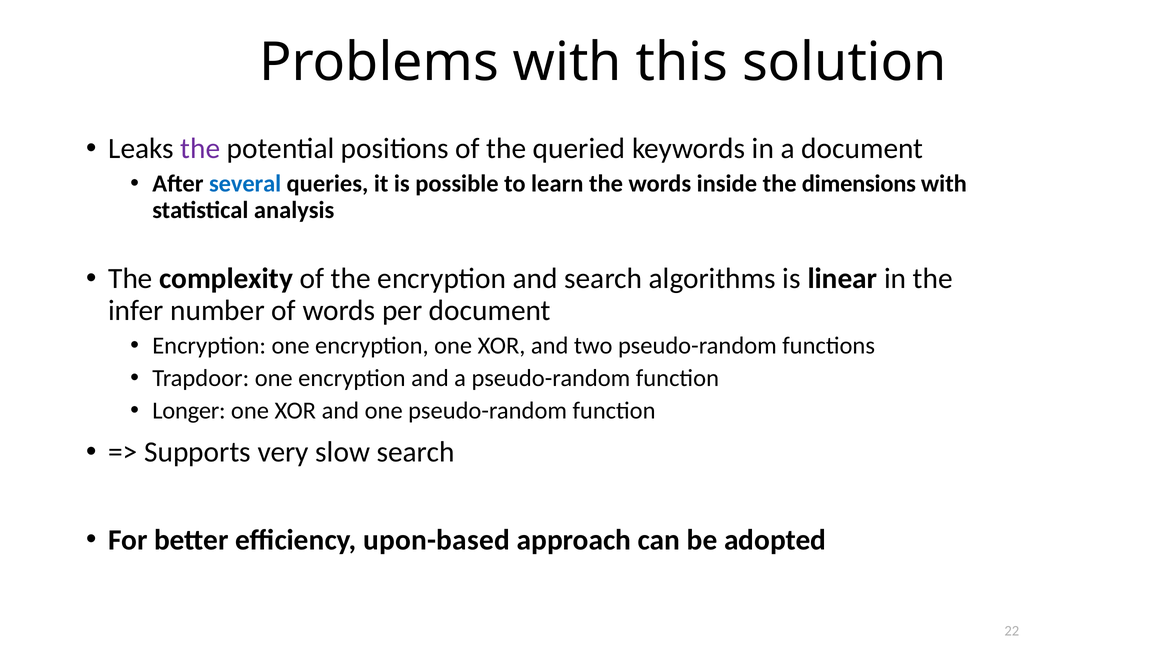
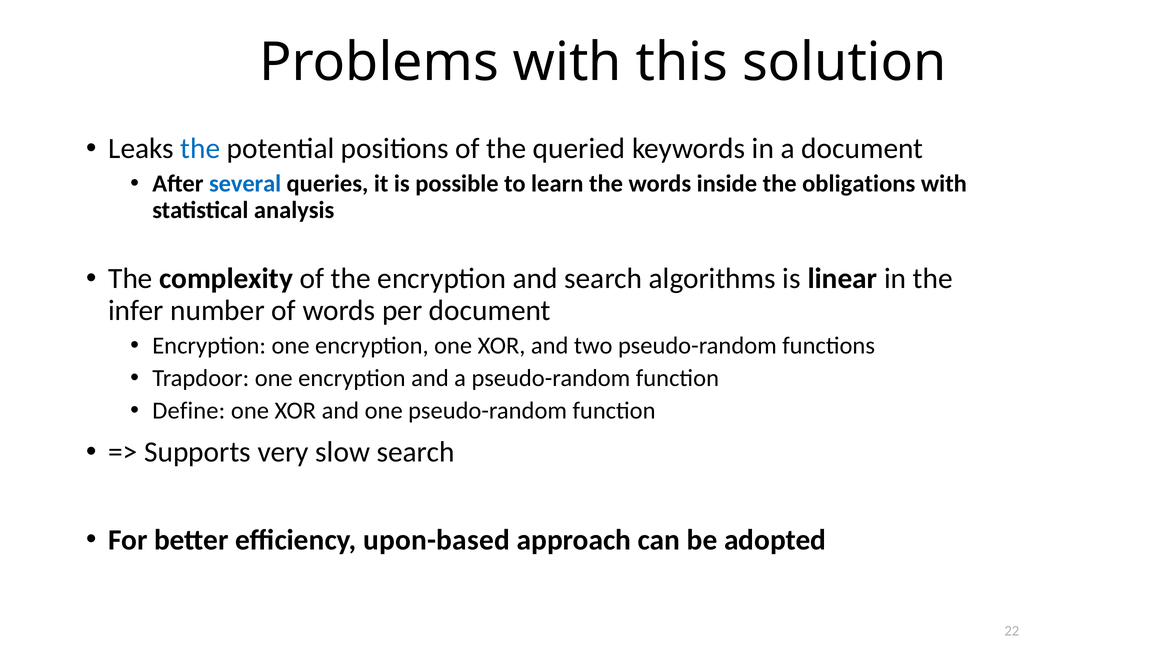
the at (200, 148) colour: purple -> blue
dimensions: dimensions -> obligations
Longer: Longer -> Define
